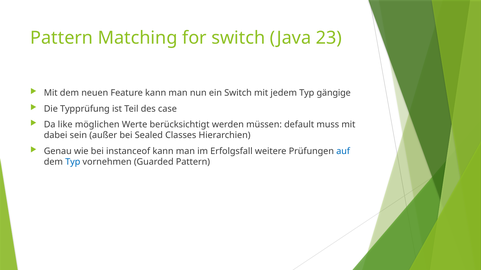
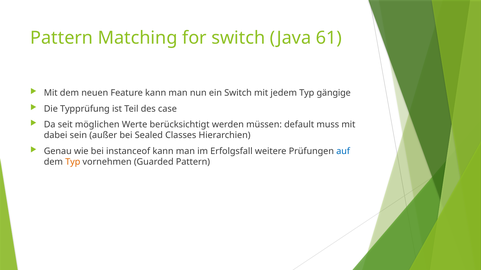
23: 23 -> 61
like: like -> seit
Typ at (73, 162) colour: blue -> orange
